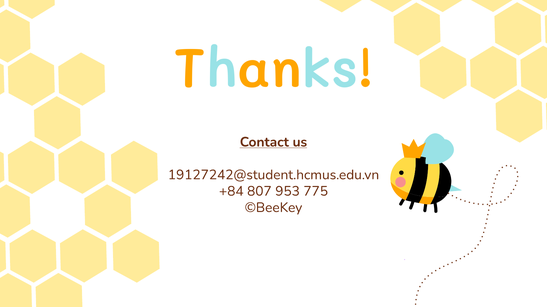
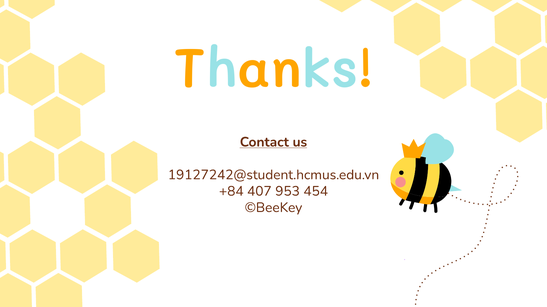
807: 807 -> 407
775: 775 -> 454
